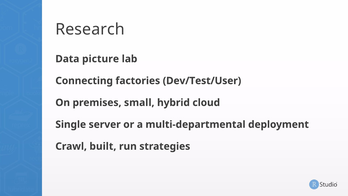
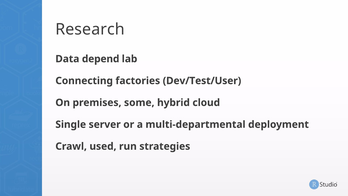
picture: picture -> depend
small: small -> some
built: built -> used
